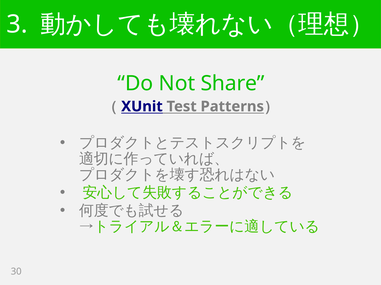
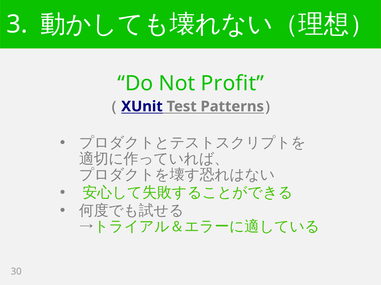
Share: Share -> Profit
